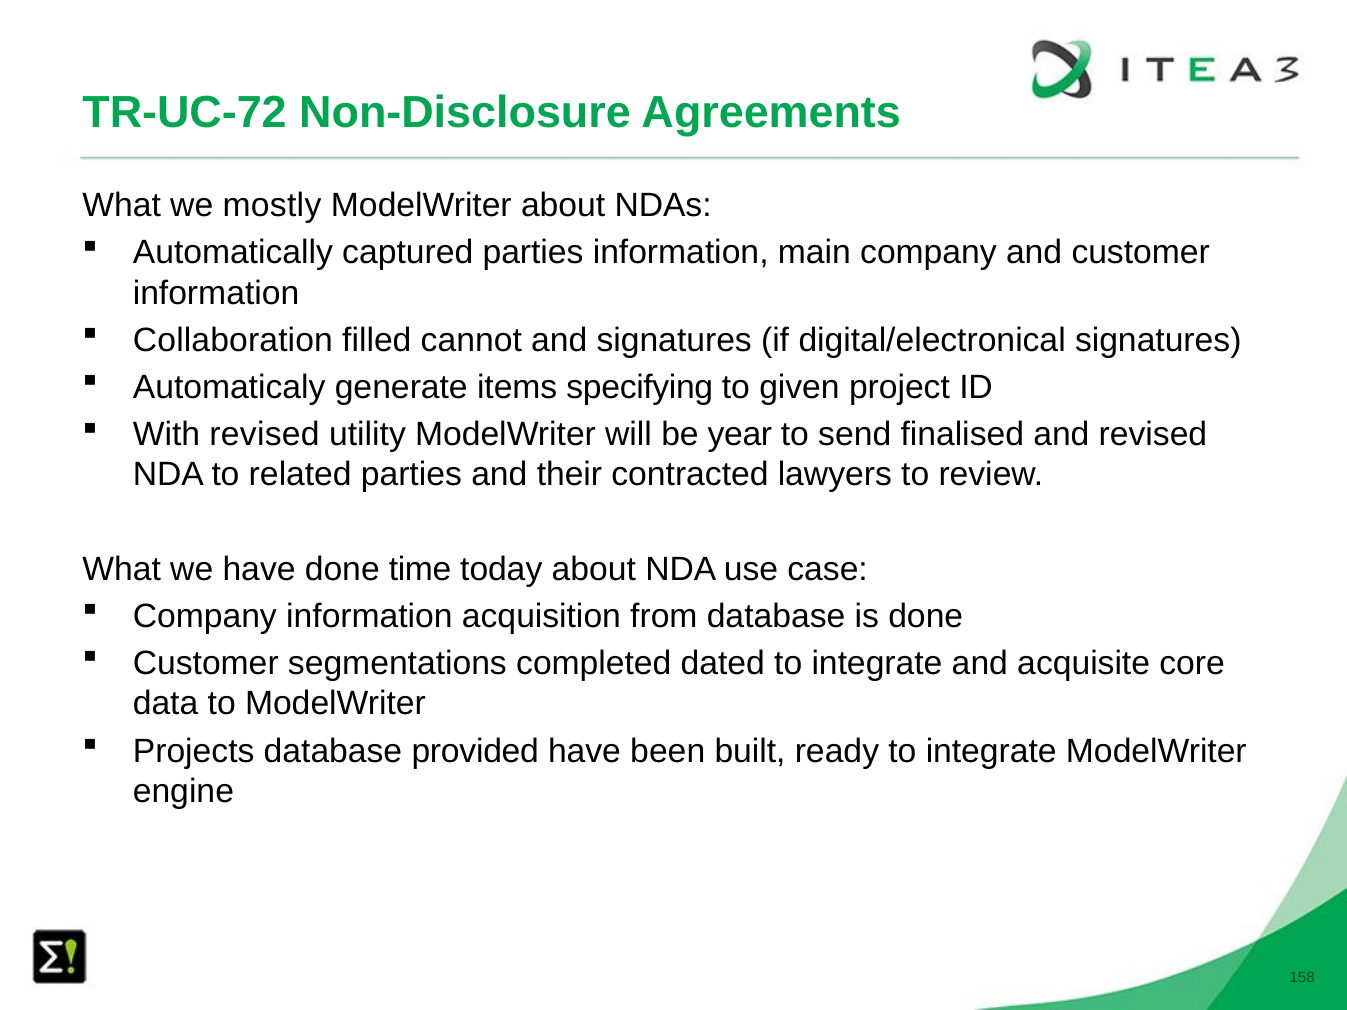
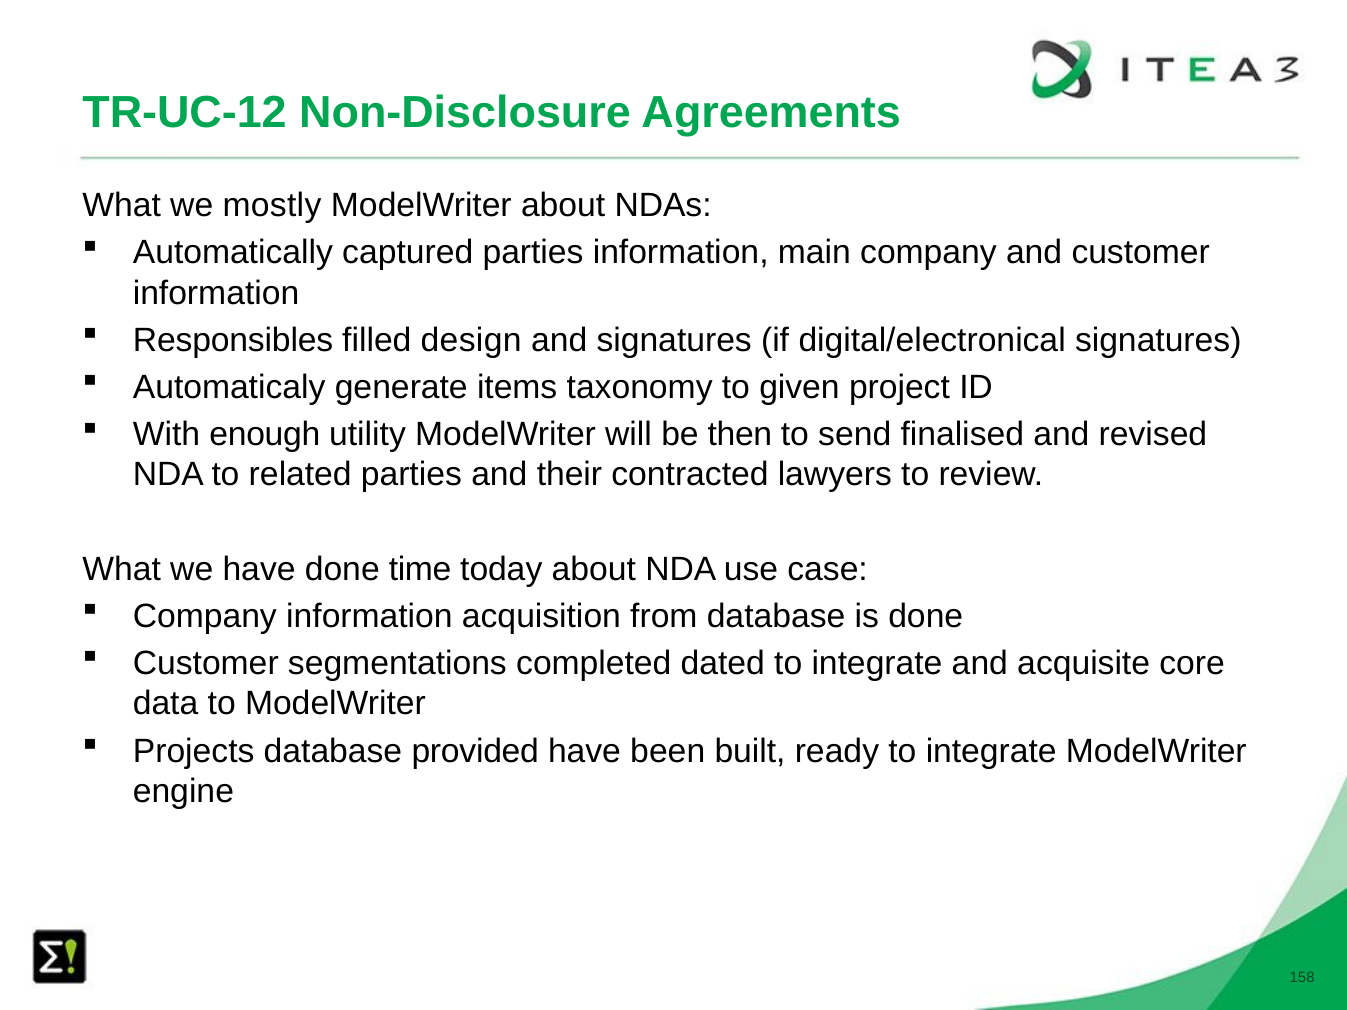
TR-UC-72: TR-UC-72 -> TR-UC-12
Collaboration: Collaboration -> Responsibles
cannot: cannot -> design
specifying: specifying -> taxonomy
With revised: revised -> enough
year: year -> then
